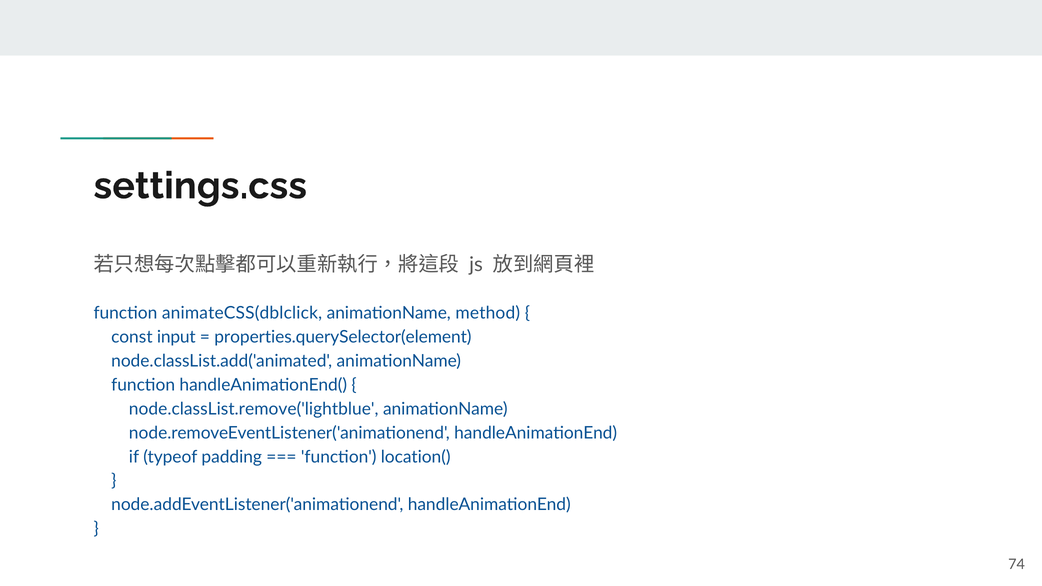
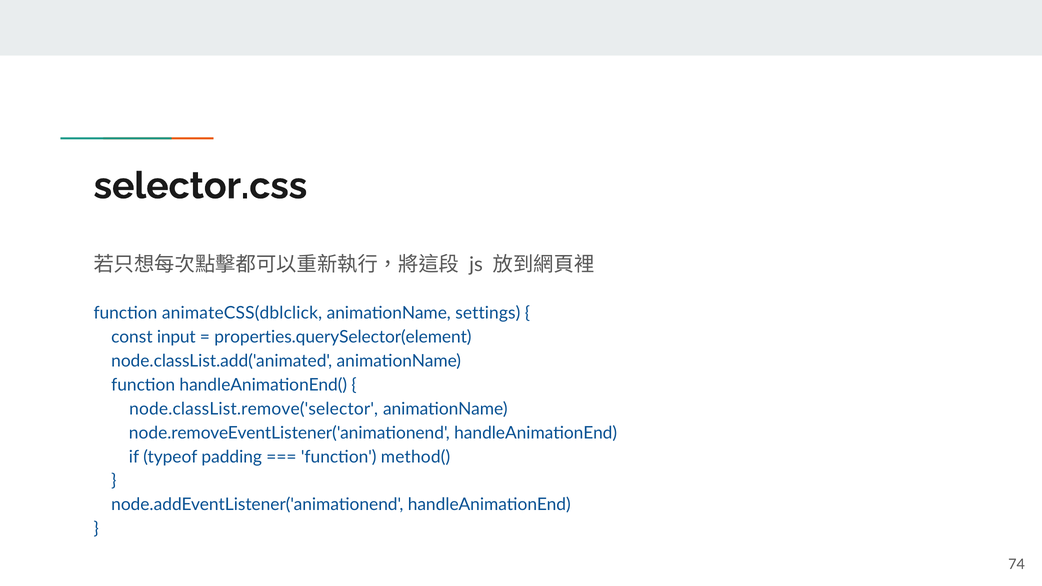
settings.css: settings.css -> selector.css
method: method -> settings
node.classList.remove('lightblue: node.classList.remove('lightblue -> node.classList.remove('selector
location(: location( -> method(
